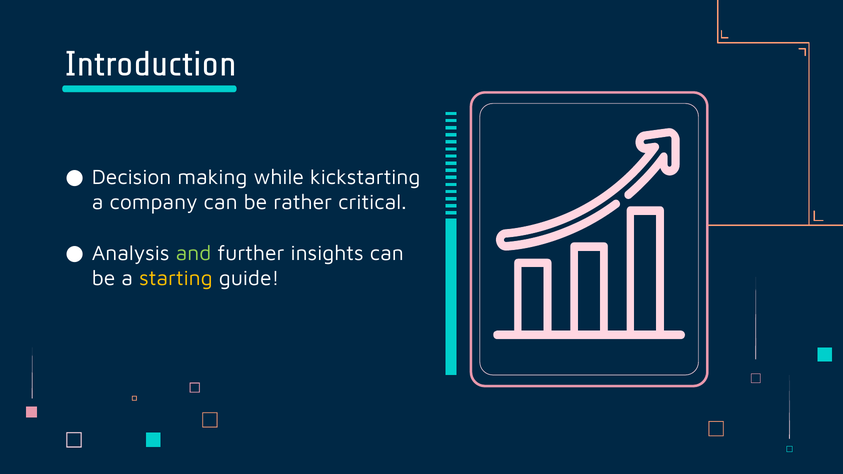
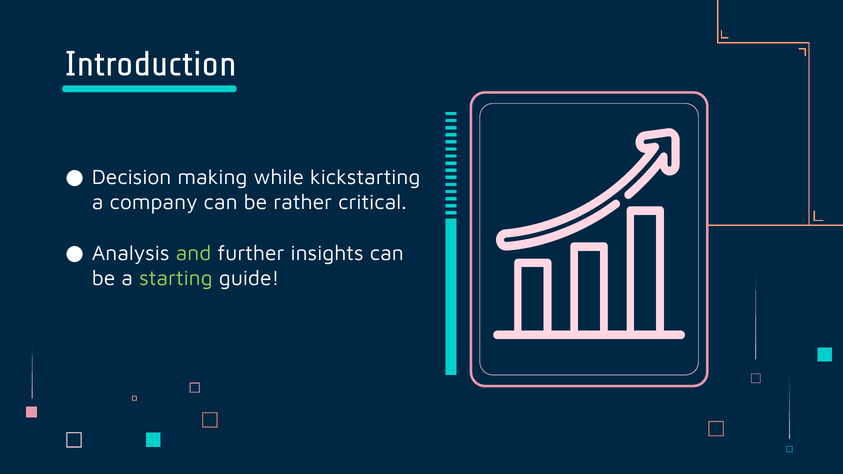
starting colour: yellow -> light green
